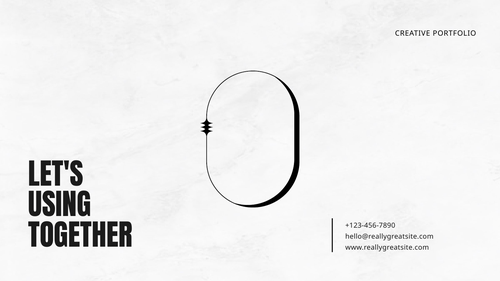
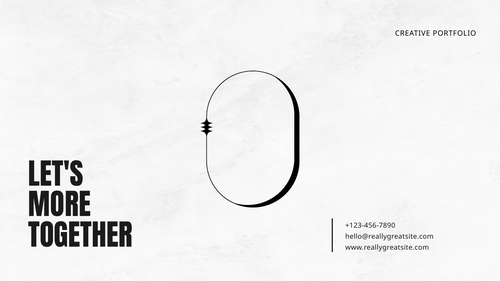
USING: USING -> MORE
